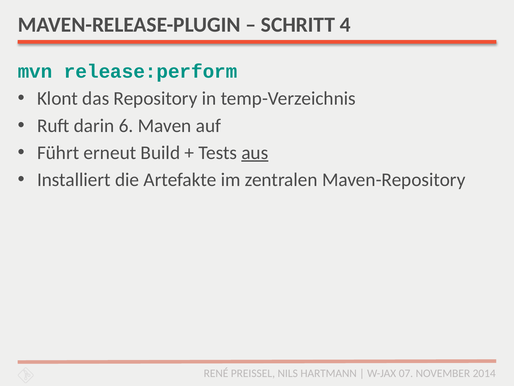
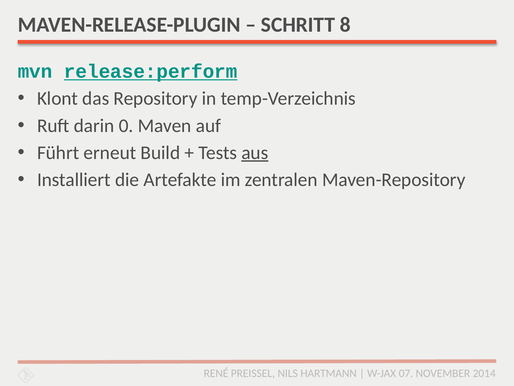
4: 4 -> 8
release:perform underline: none -> present
6: 6 -> 0
